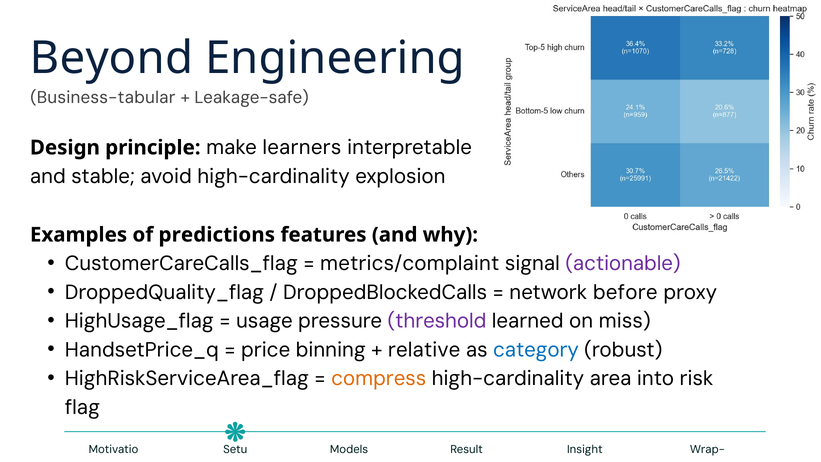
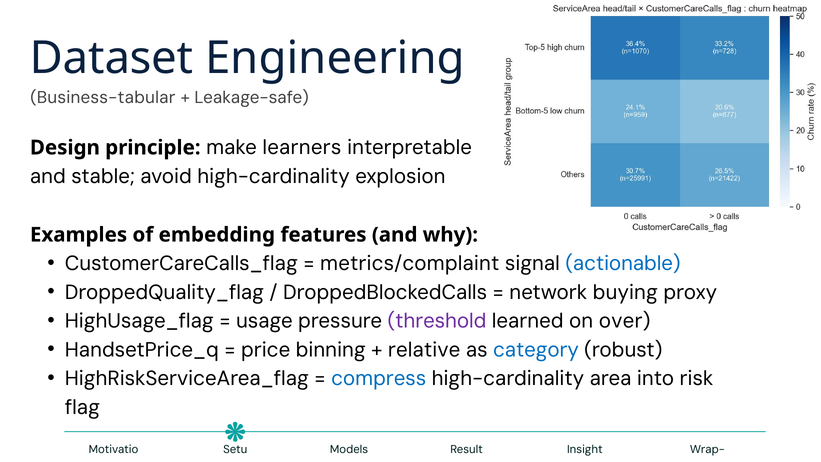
Beyond: Beyond -> Dataset
predictions: predictions -> embedding
actionable colour: purple -> blue
before: before -> buying
miss: miss -> over
compress colour: orange -> blue
